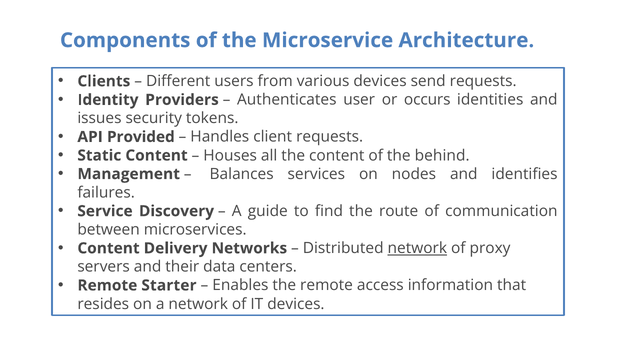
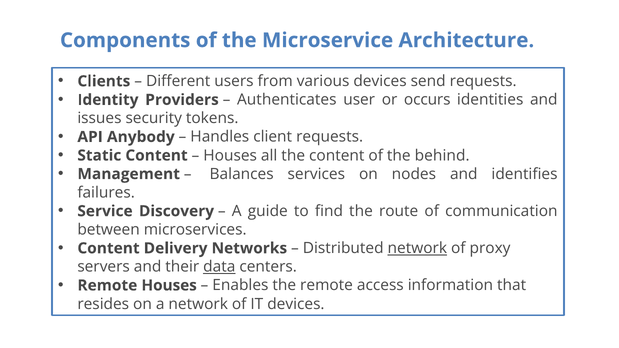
Provided: Provided -> Anybody
data underline: none -> present
Remote Starter: Starter -> Houses
